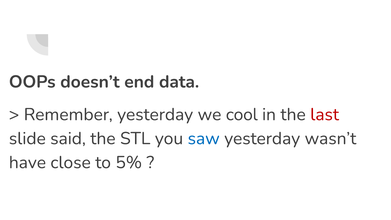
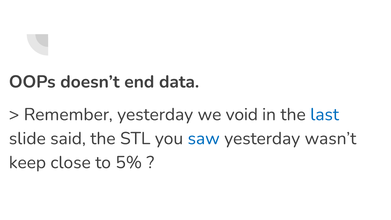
cool: cool -> void
last colour: red -> blue
have: have -> keep
